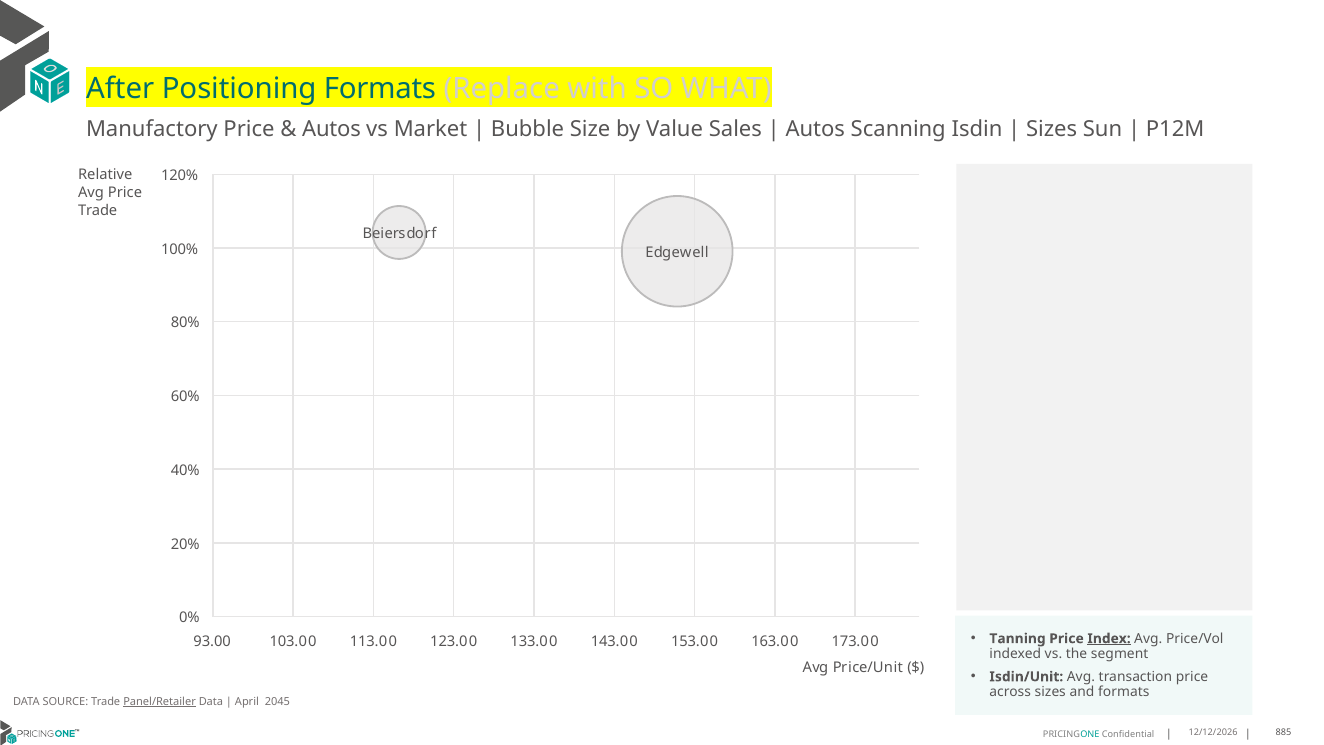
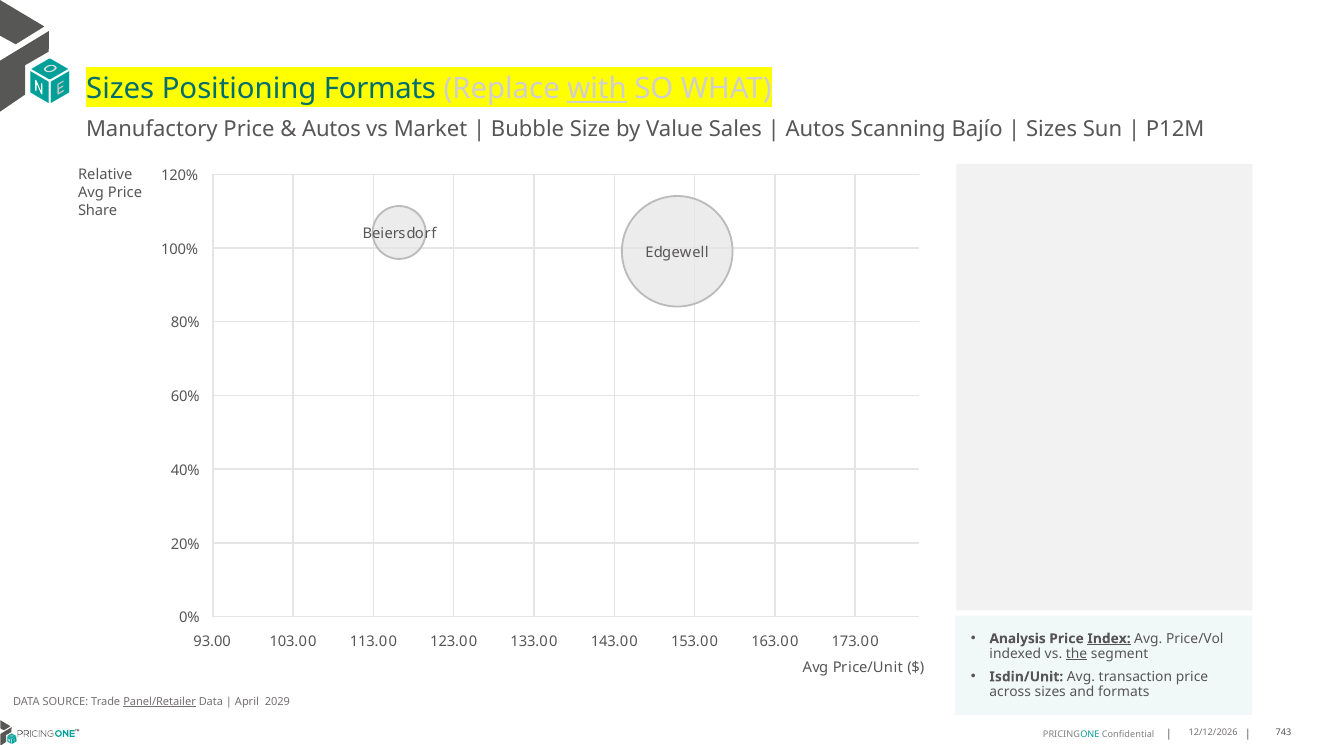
After at (120, 89): After -> Sizes
with underline: none -> present
Isdin: Isdin -> Bajío
Trade at (98, 210): Trade -> Share
Tanning: Tanning -> Analysis
the underline: none -> present
2045: 2045 -> 2029
885: 885 -> 743
